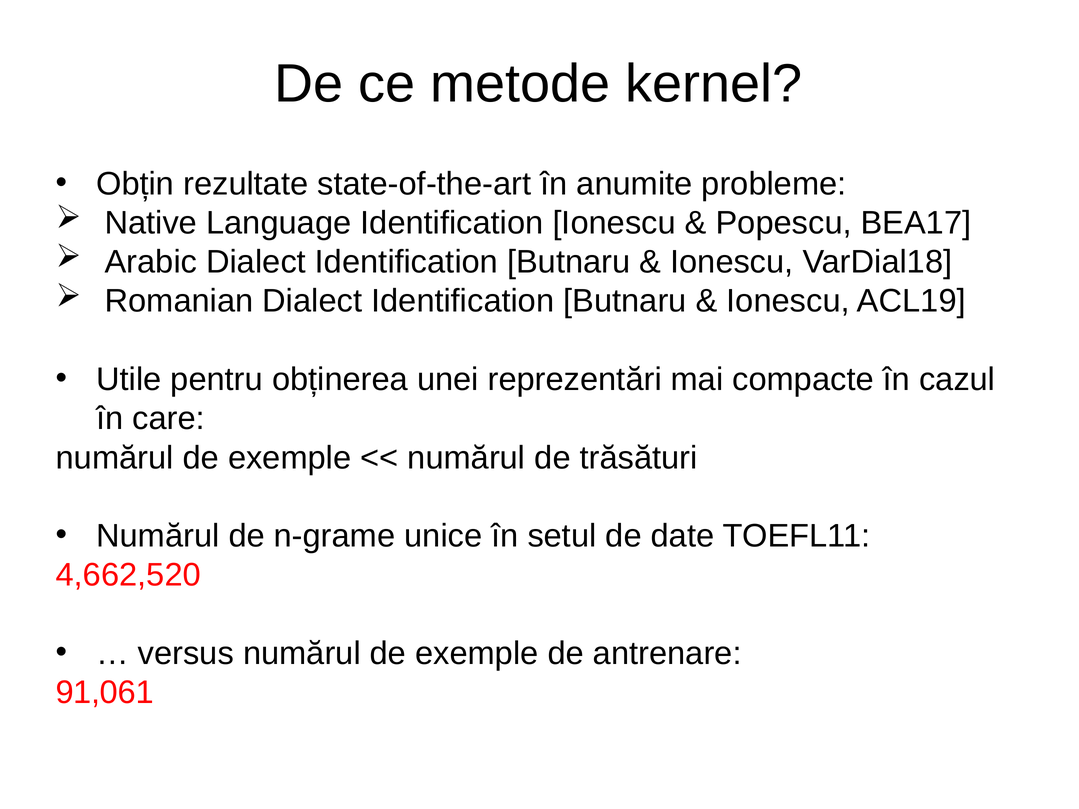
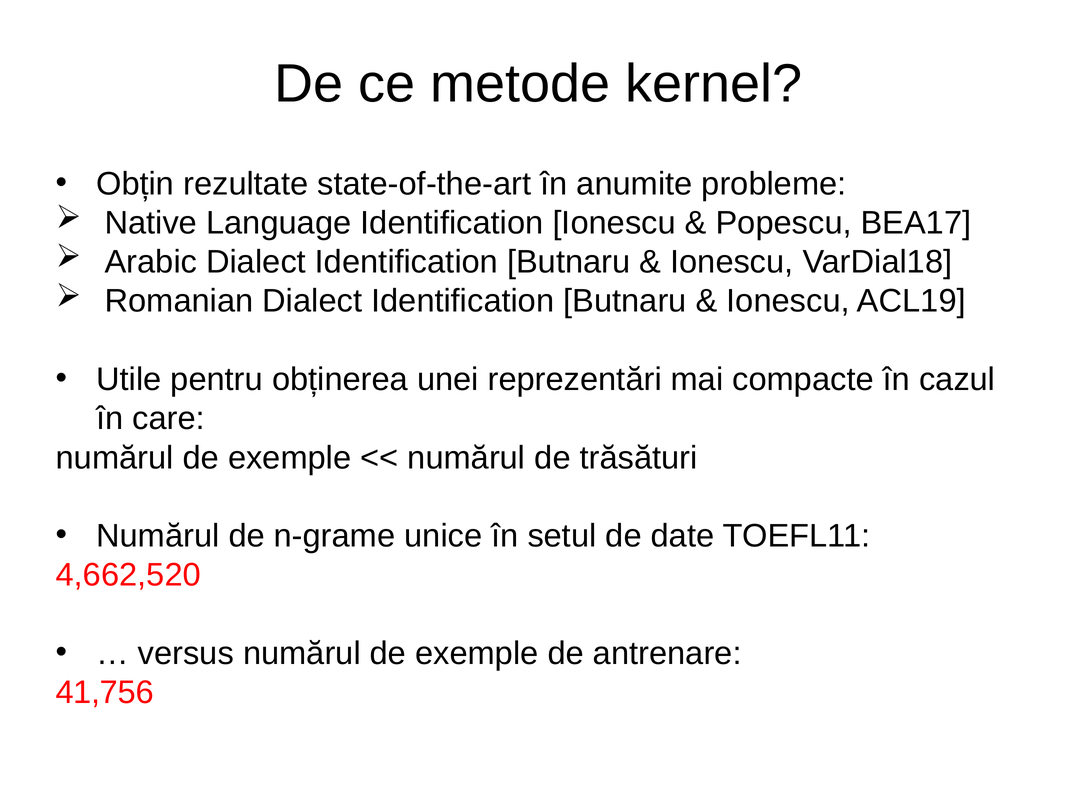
91,061: 91,061 -> 41,756
